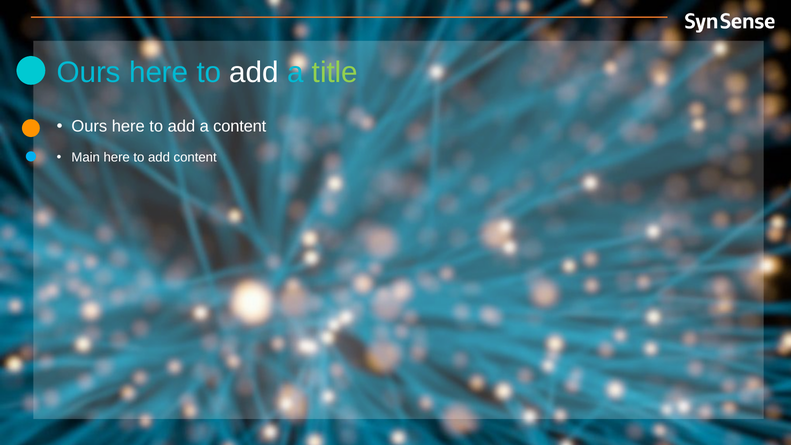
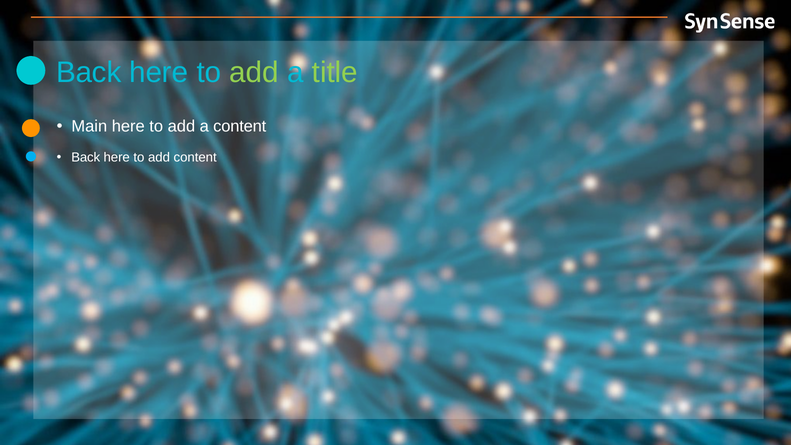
Ours at (89, 72): Ours -> Back
add at (254, 72) colour: white -> light green
Ours at (89, 126): Ours -> Main
Main at (86, 157): Main -> Back
